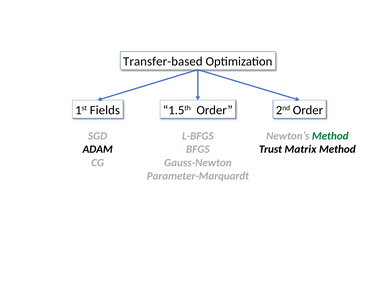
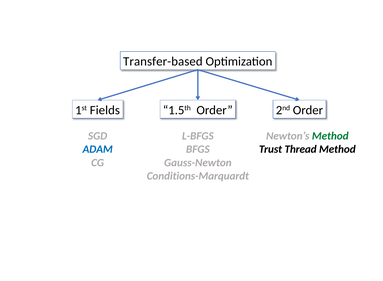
ADAM colour: black -> blue
Matrix: Matrix -> Thread
Parameter-Marquardt: Parameter-Marquardt -> Conditions-Marquardt
